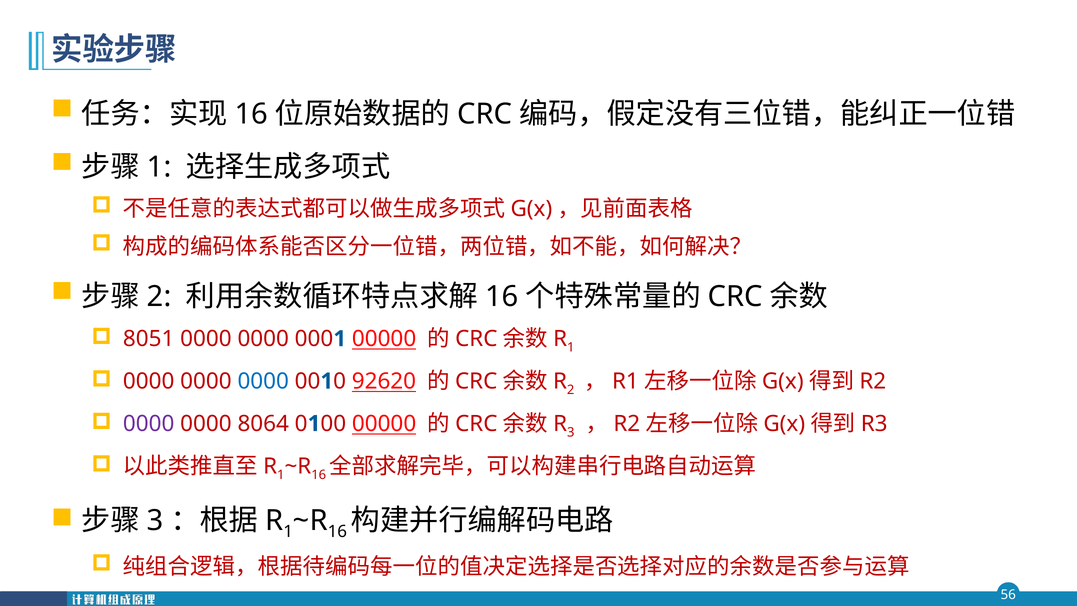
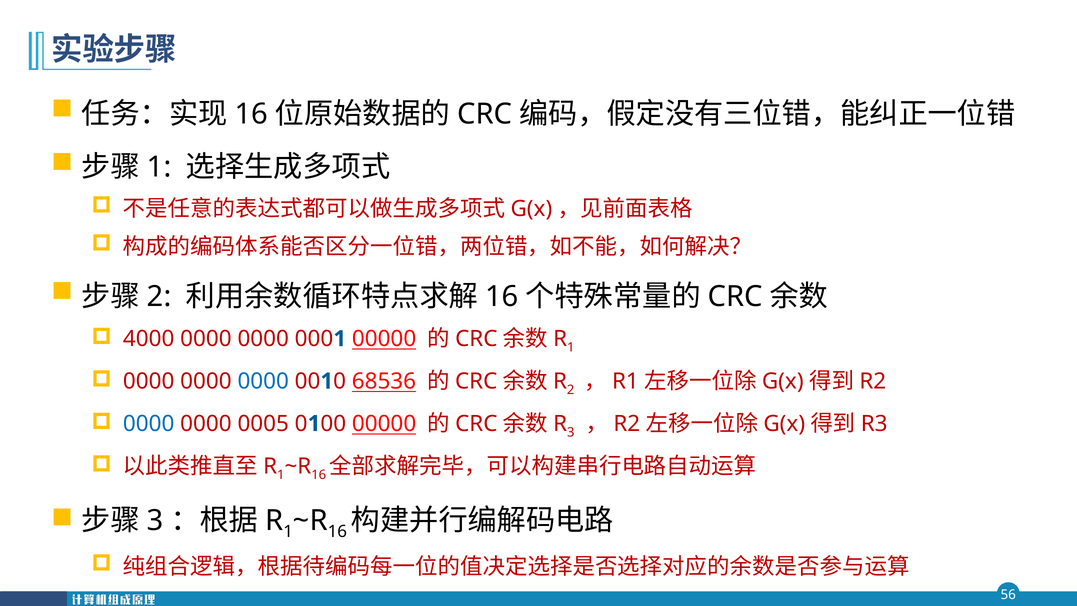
8051: 8051 -> 4000
92620: 92620 -> 68536
0000 at (149, 424) colour: purple -> blue
8064: 8064 -> 0005
